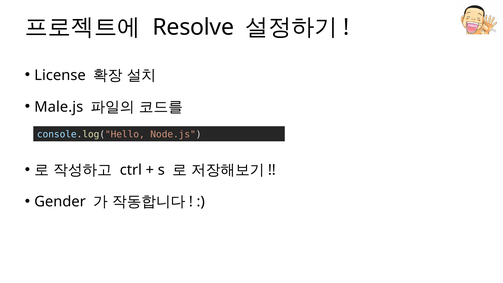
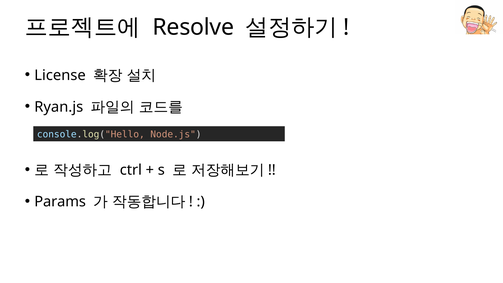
Male.js: Male.js -> Ryan.js
Gender: Gender -> Params
